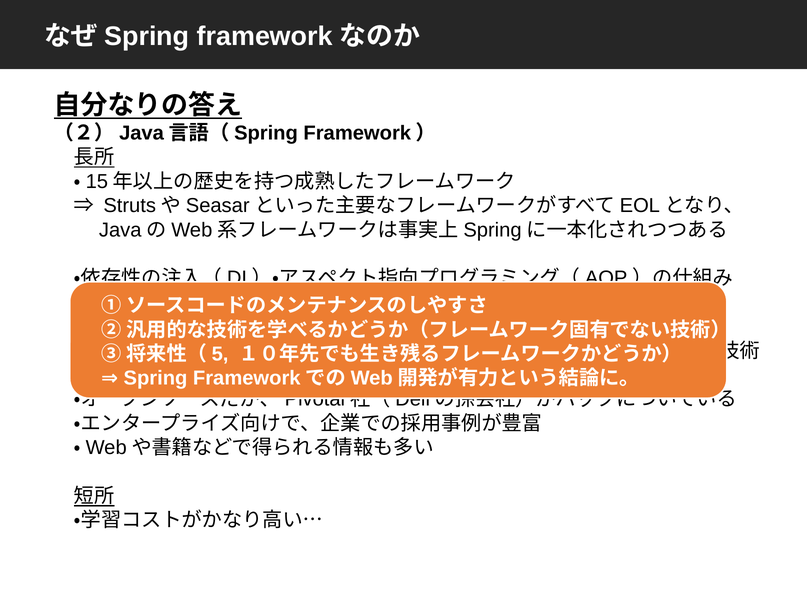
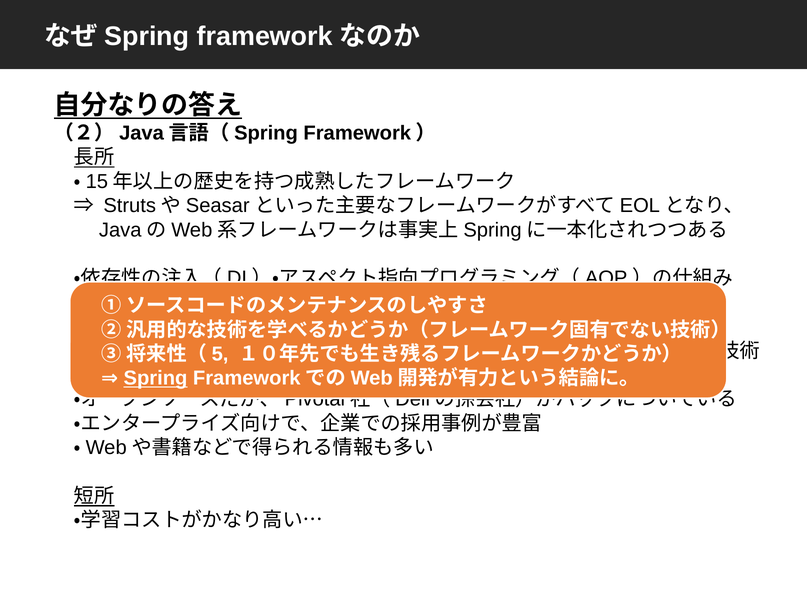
Spring underline: none -> present
